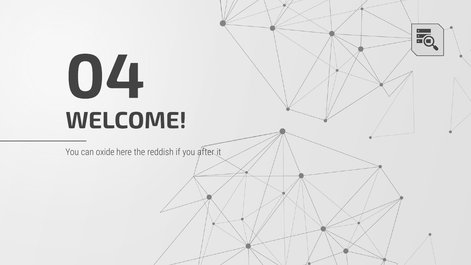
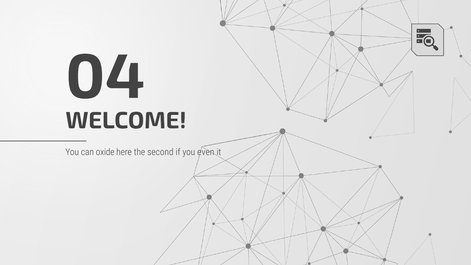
reddish: reddish -> second
after: after -> even
